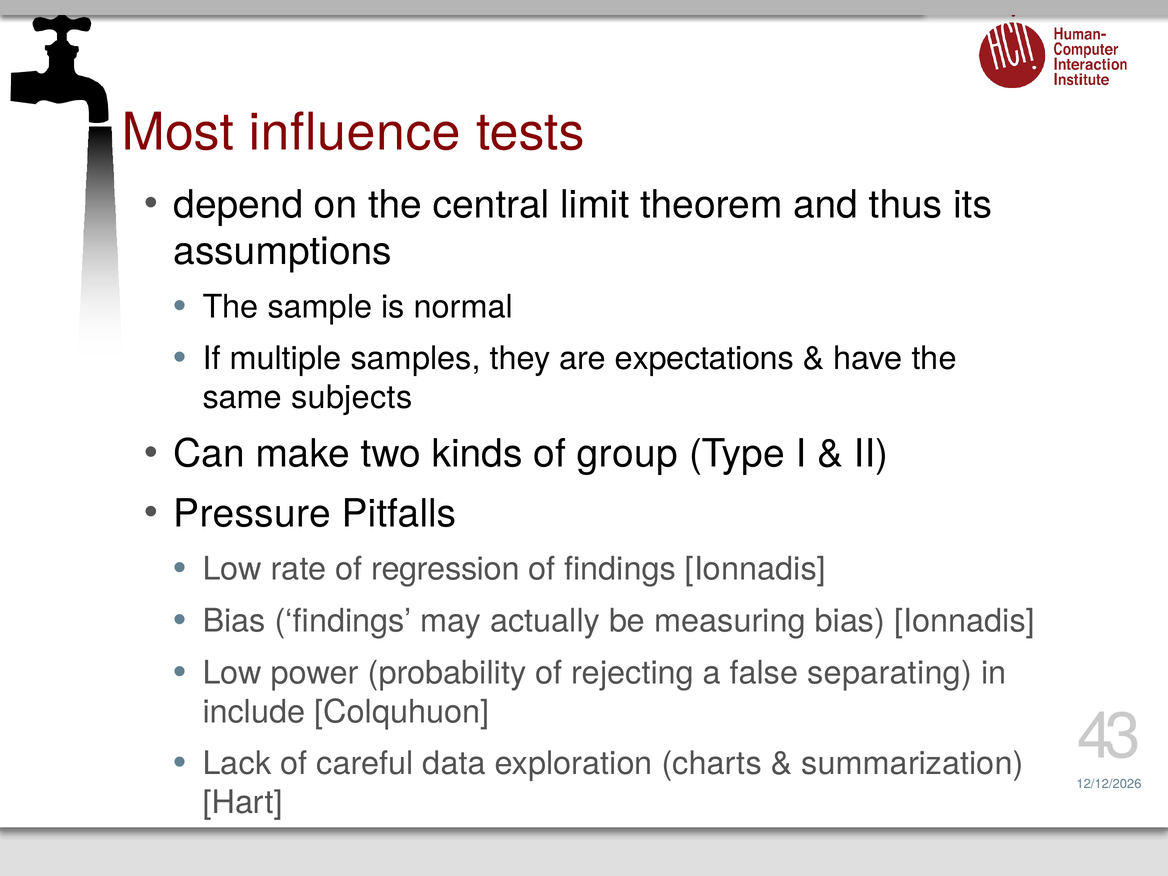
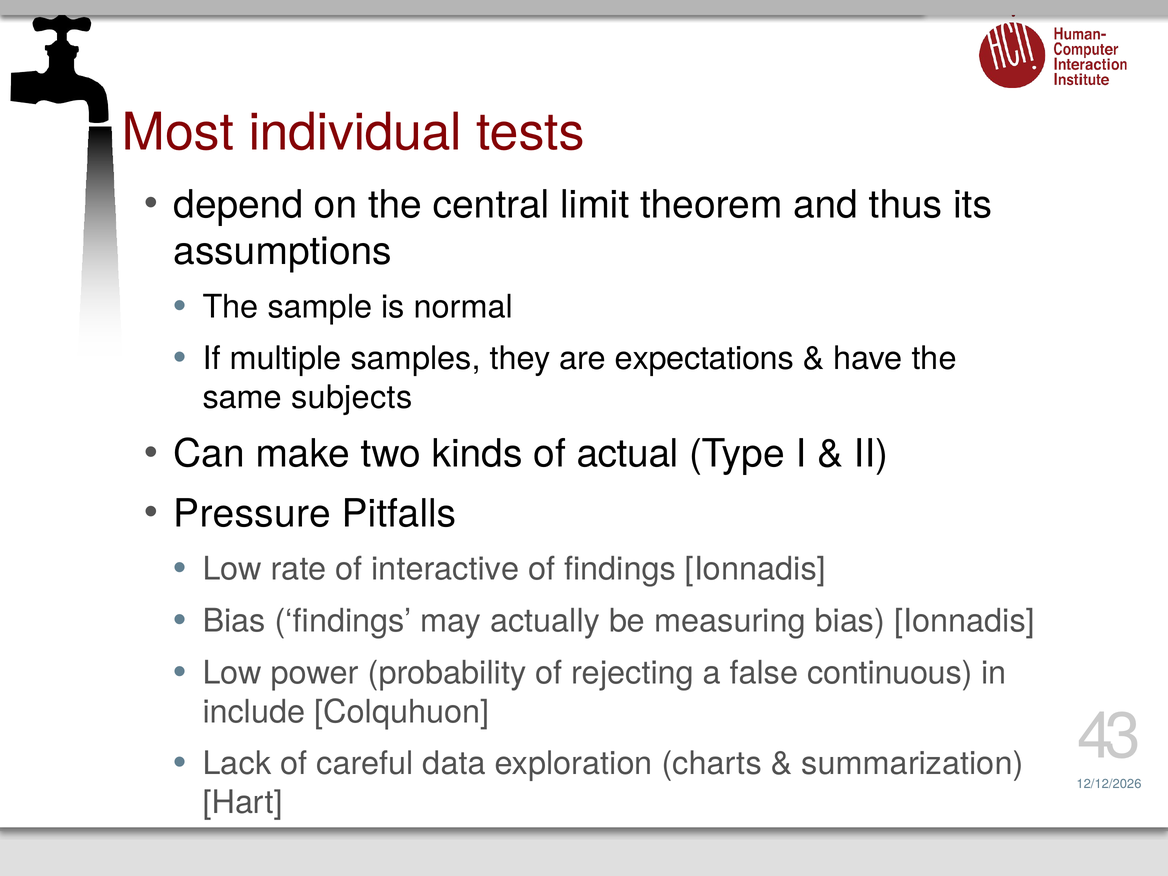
influence: influence -> individual
group: group -> actual
regression: regression -> interactive
separating: separating -> continuous
